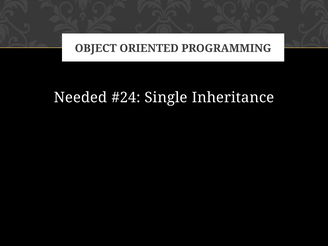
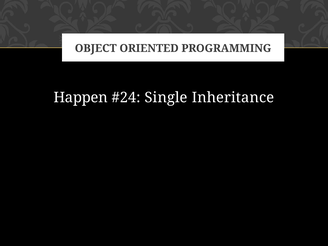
Needed: Needed -> Happen
